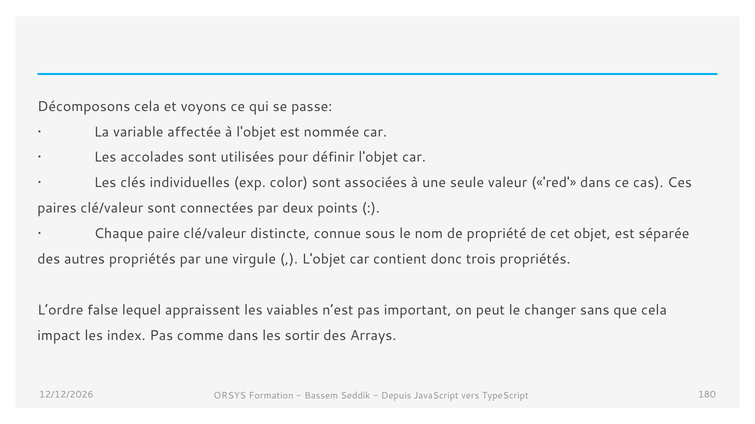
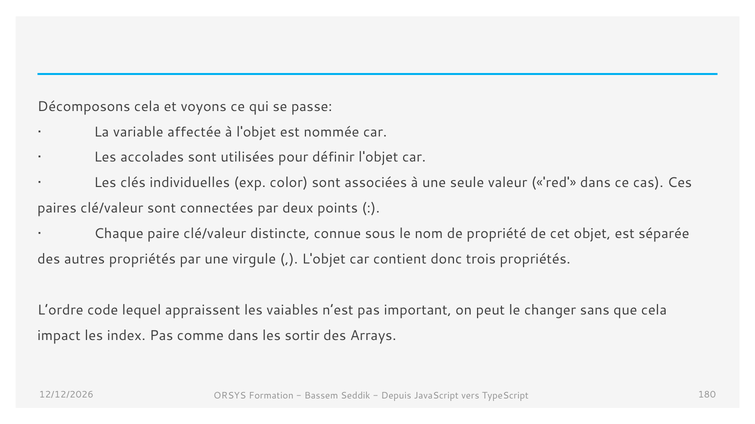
false: false -> code
